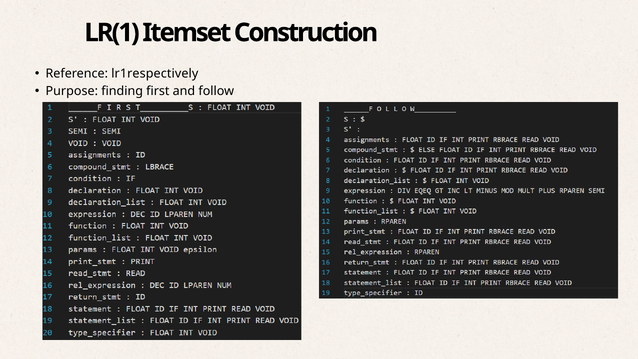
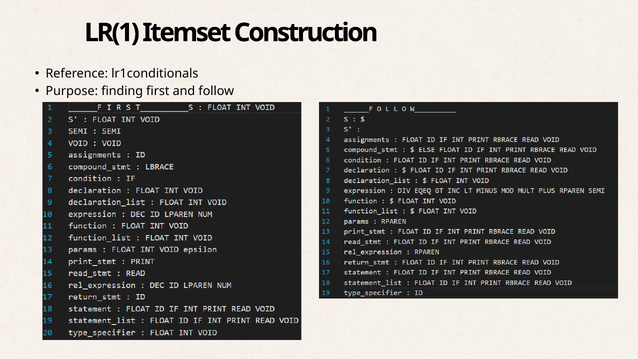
lr1respectively: lr1respectively -> lr1conditionals
